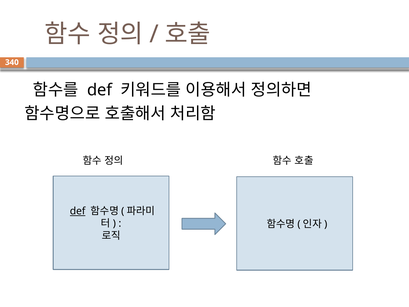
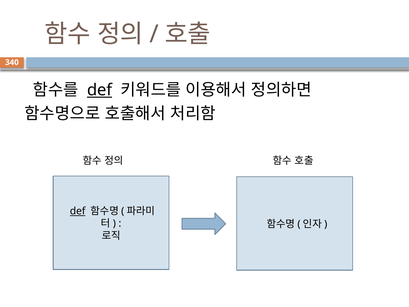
def at (100, 90) underline: none -> present
